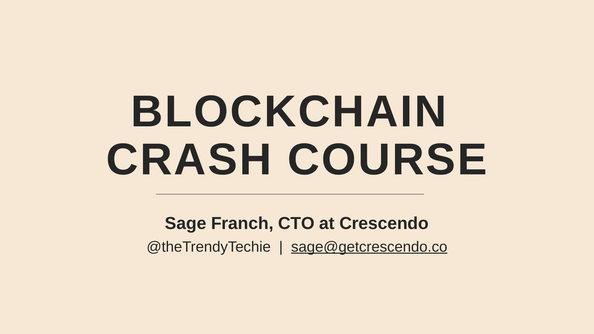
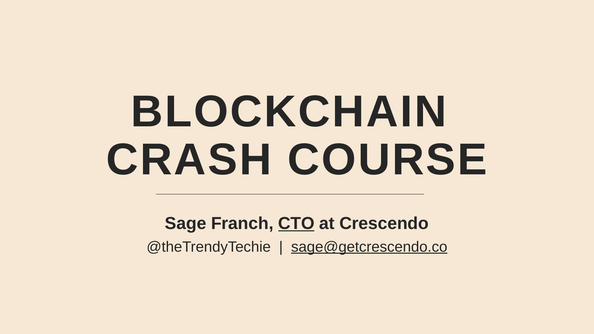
CTO underline: none -> present
